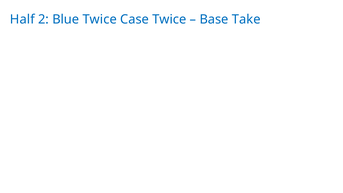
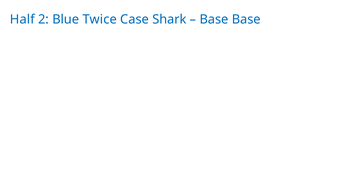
Case Twice: Twice -> Shark
Base Take: Take -> Base
